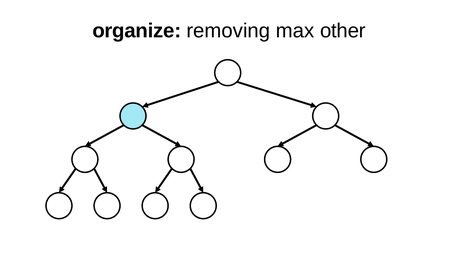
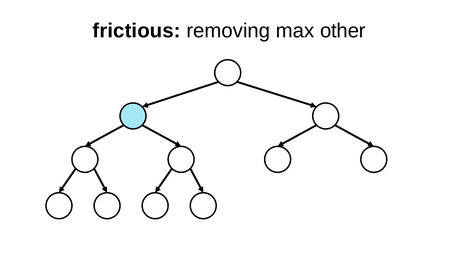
organize: organize -> frictious
